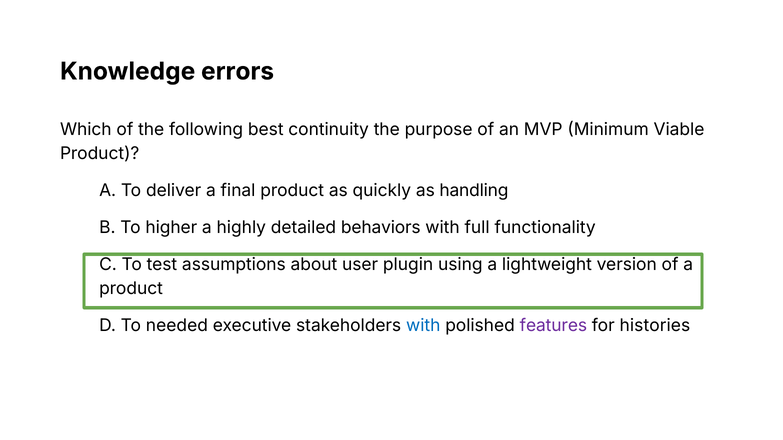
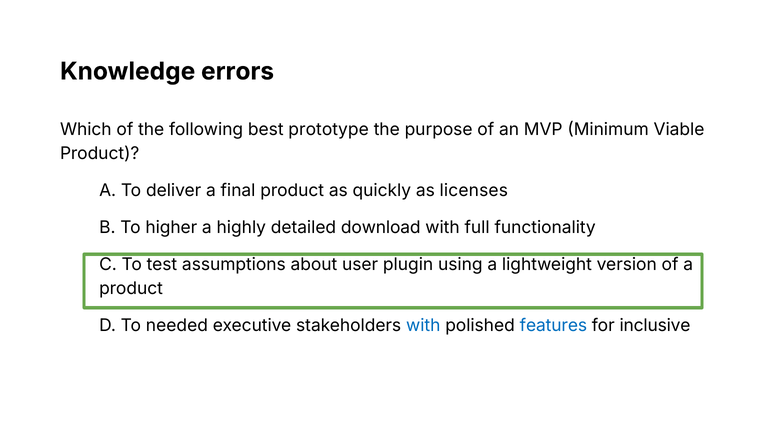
continuity: continuity -> prototype
handling: handling -> licenses
behaviors: behaviors -> download
features colour: purple -> blue
histories: histories -> inclusive
